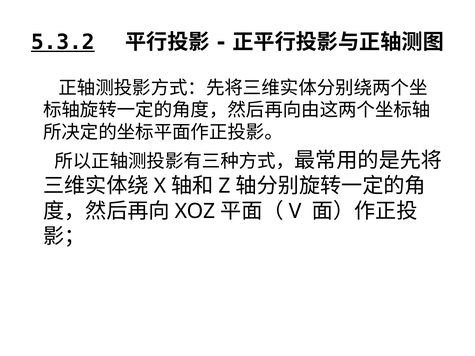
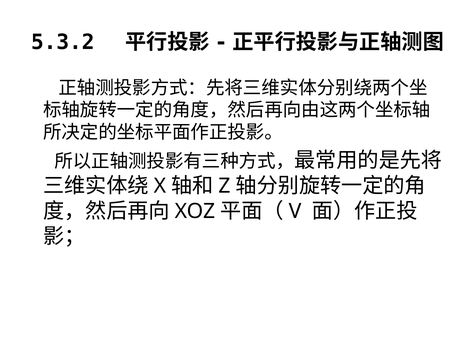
5.3.2 underline: present -> none
